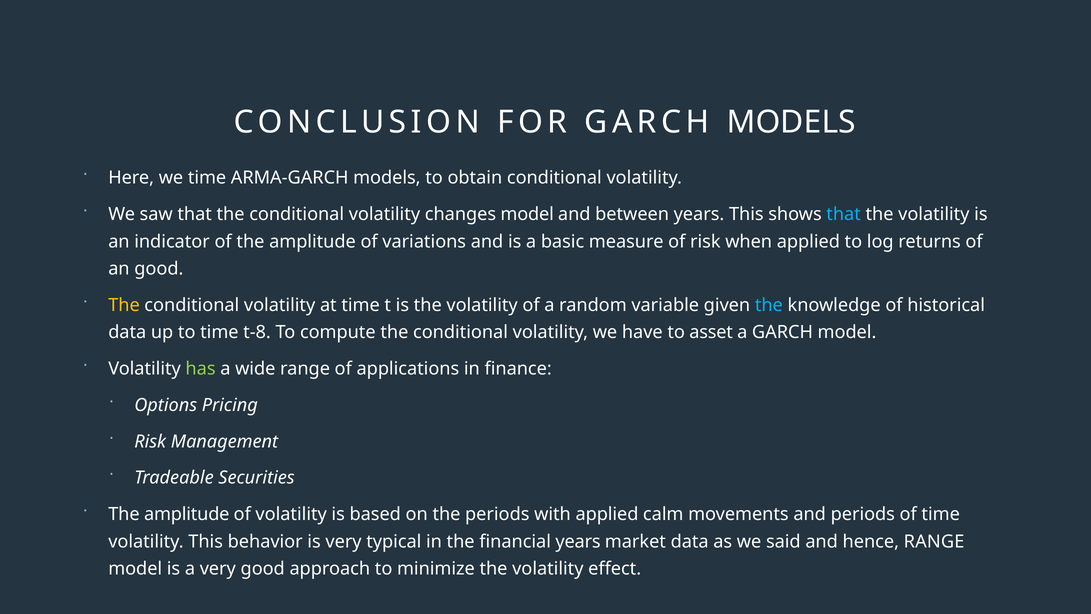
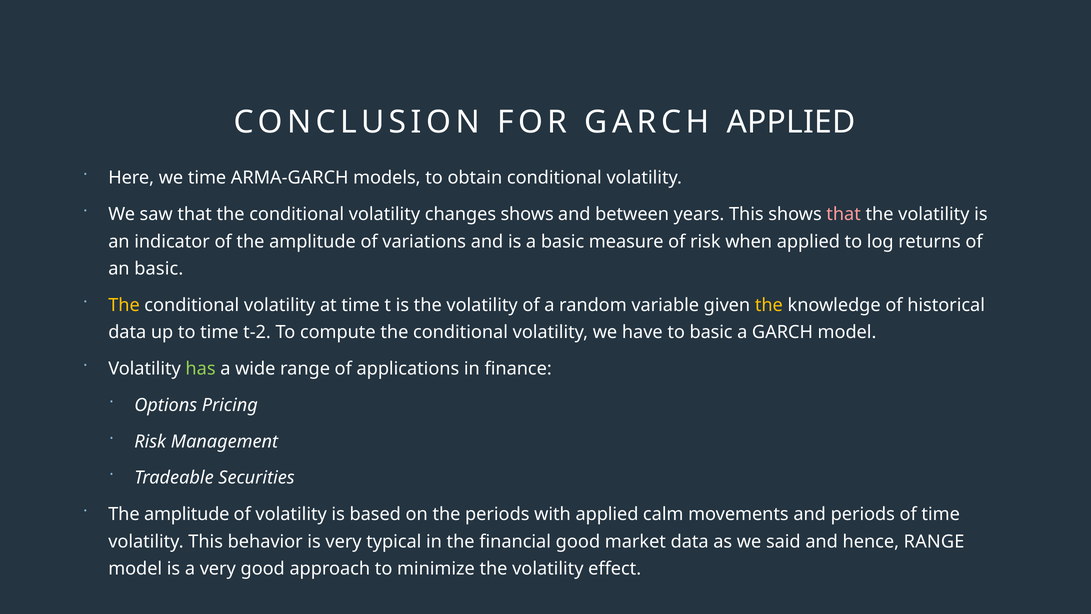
GARCH MODELS: MODELS -> APPLIED
changes model: model -> shows
that at (844, 214) colour: light blue -> pink
an good: good -> basic
the at (769, 305) colour: light blue -> yellow
t-8: t-8 -> t-2
to asset: asset -> basic
financial years: years -> good
